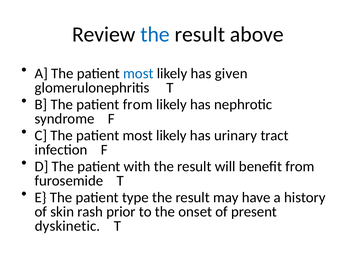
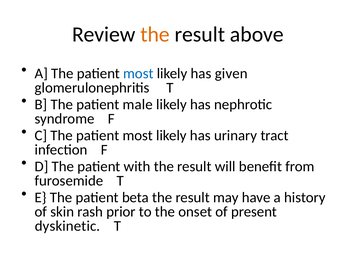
the at (155, 34) colour: blue -> orange
patient from: from -> male
type: type -> beta
